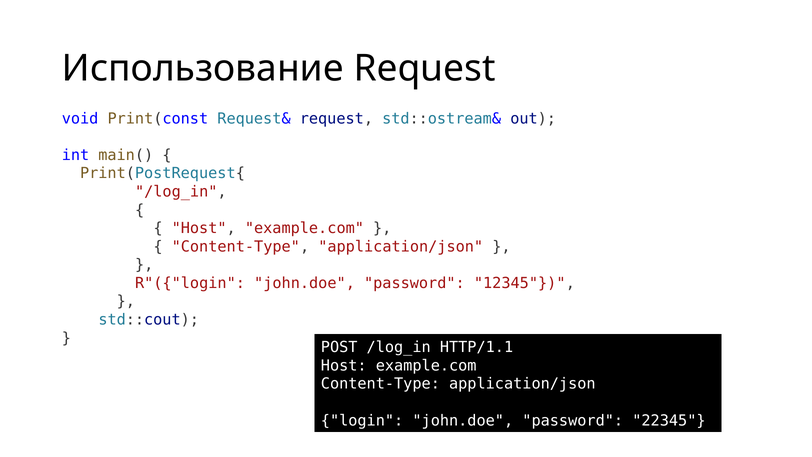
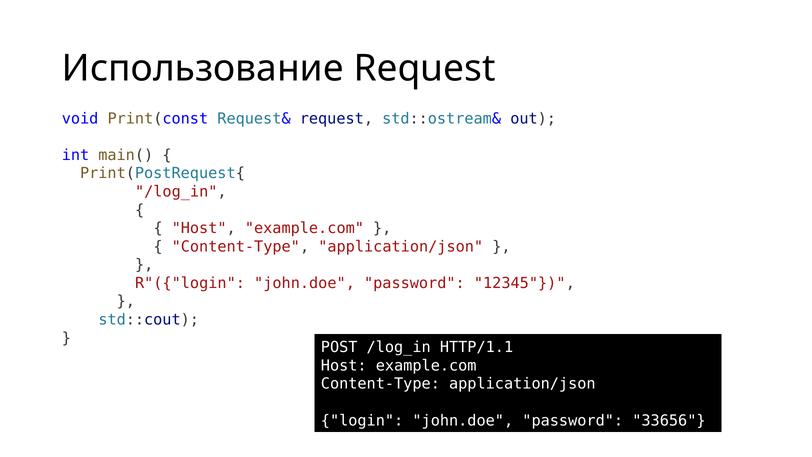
22345: 22345 -> 33656
